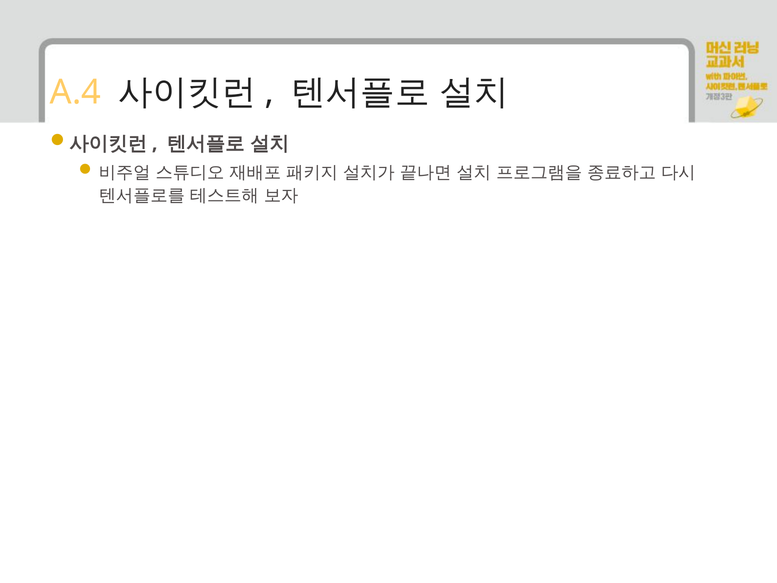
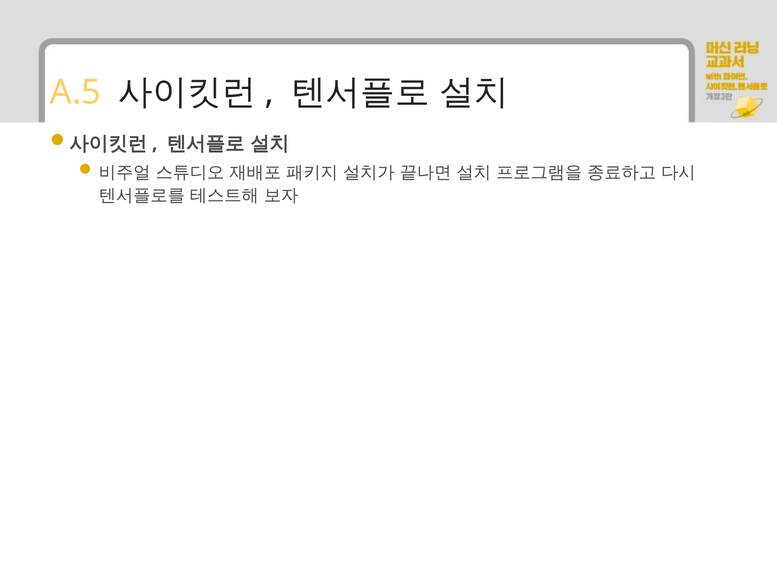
A.4: A.4 -> A.5
